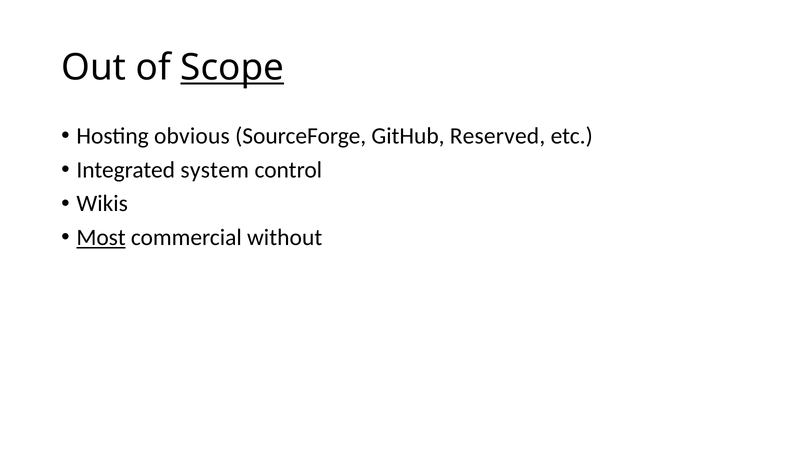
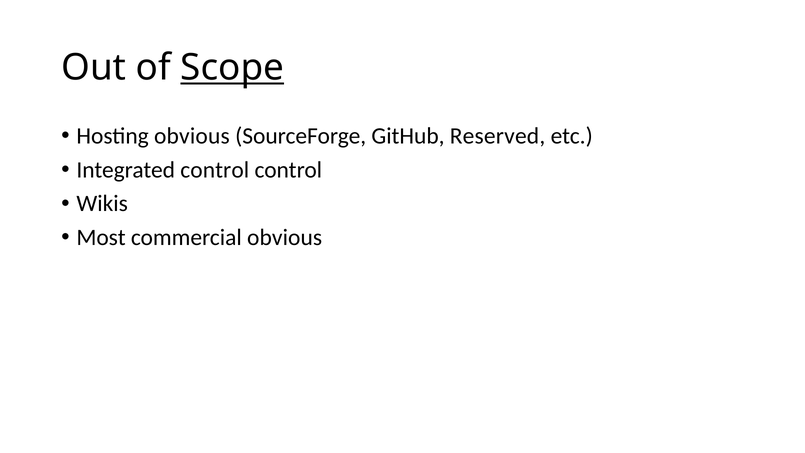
Integrated system: system -> control
Most underline: present -> none
commercial without: without -> obvious
